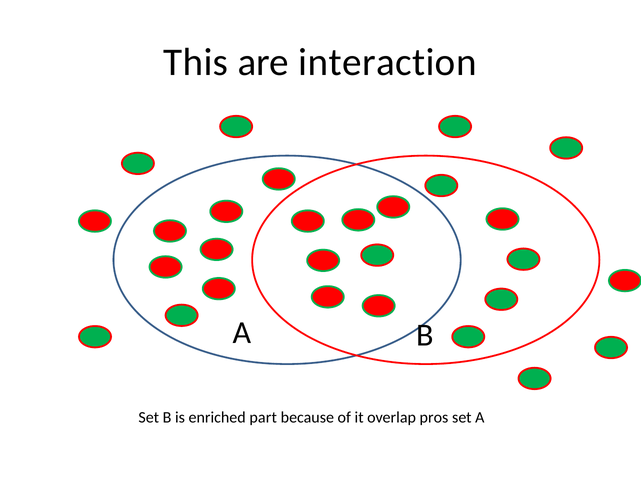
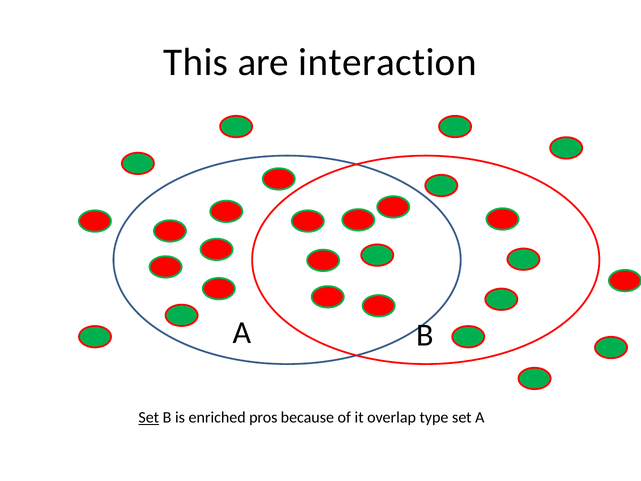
Set at (149, 417) underline: none -> present
part: part -> pros
pros: pros -> type
